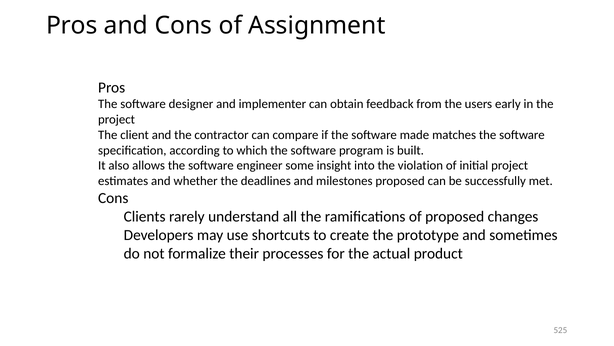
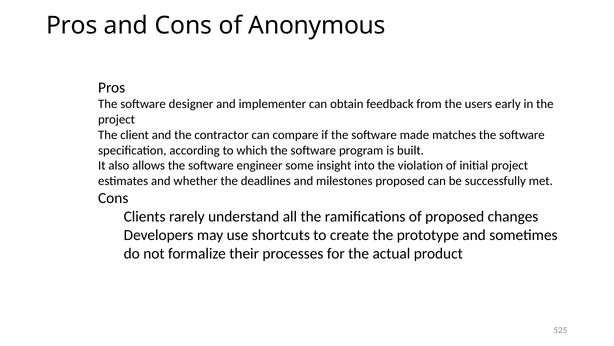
Assignment: Assignment -> Anonymous
